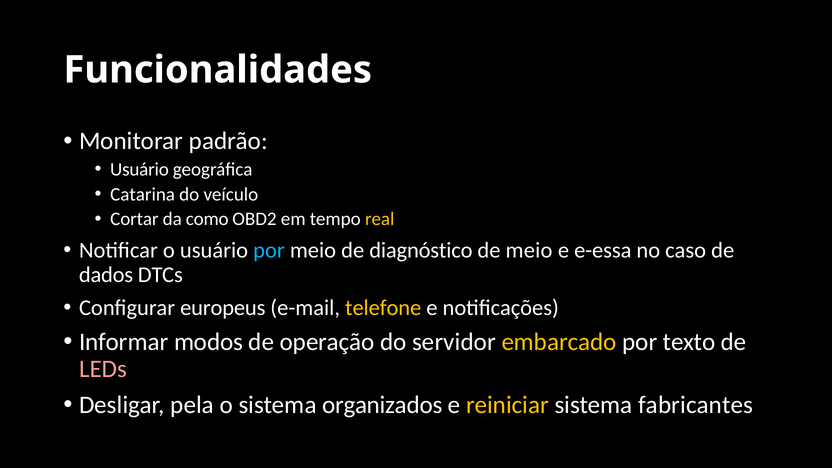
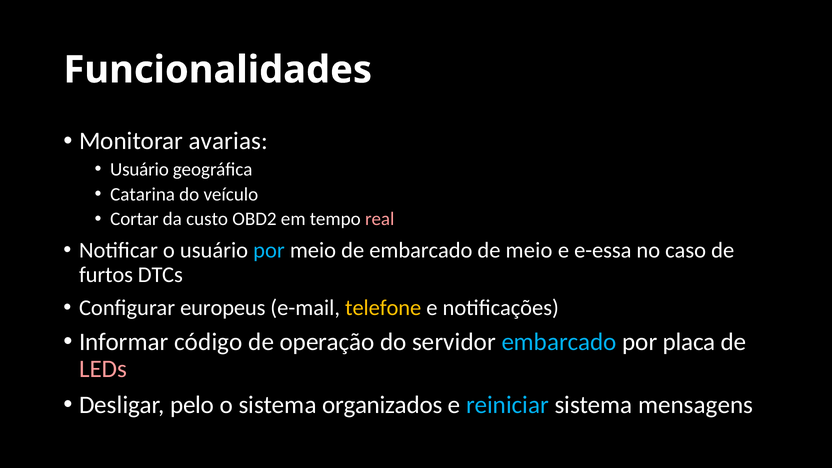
padrão: padrão -> avarias
como: como -> custo
real colour: yellow -> pink
de diagnóstico: diagnóstico -> embarcado
dados: dados -> furtos
modos: modos -> código
embarcado at (559, 342) colour: yellow -> light blue
texto: texto -> placa
pela: pela -> pelo
reiniciar colour: yellow -> light blue
fabricantes: fabricantes -> mensagens
